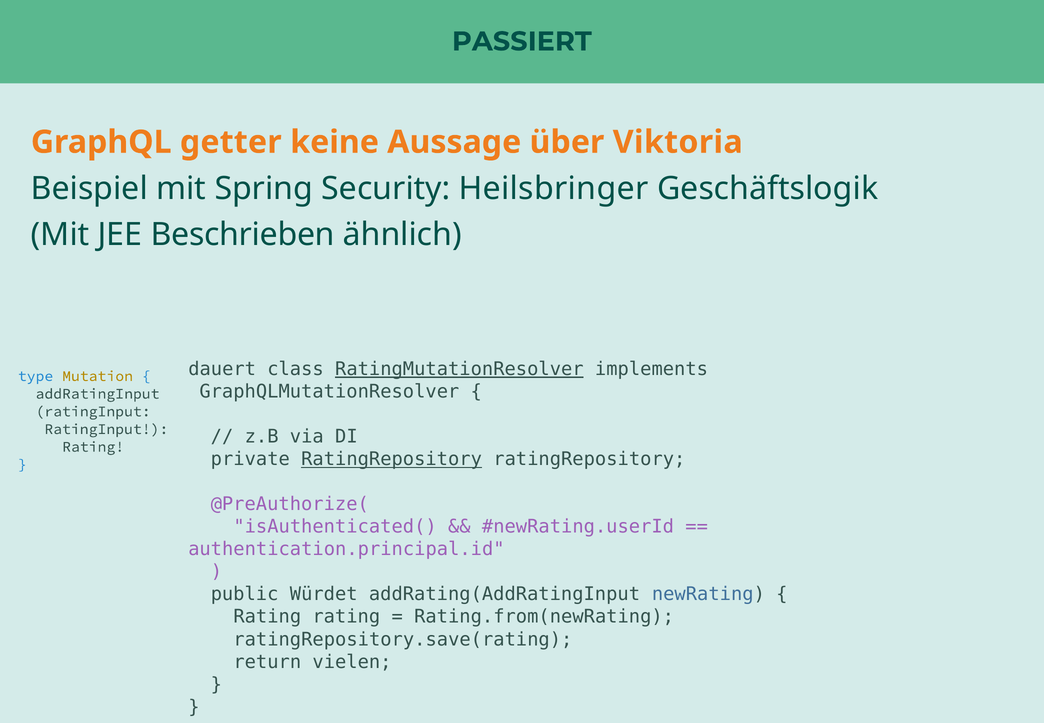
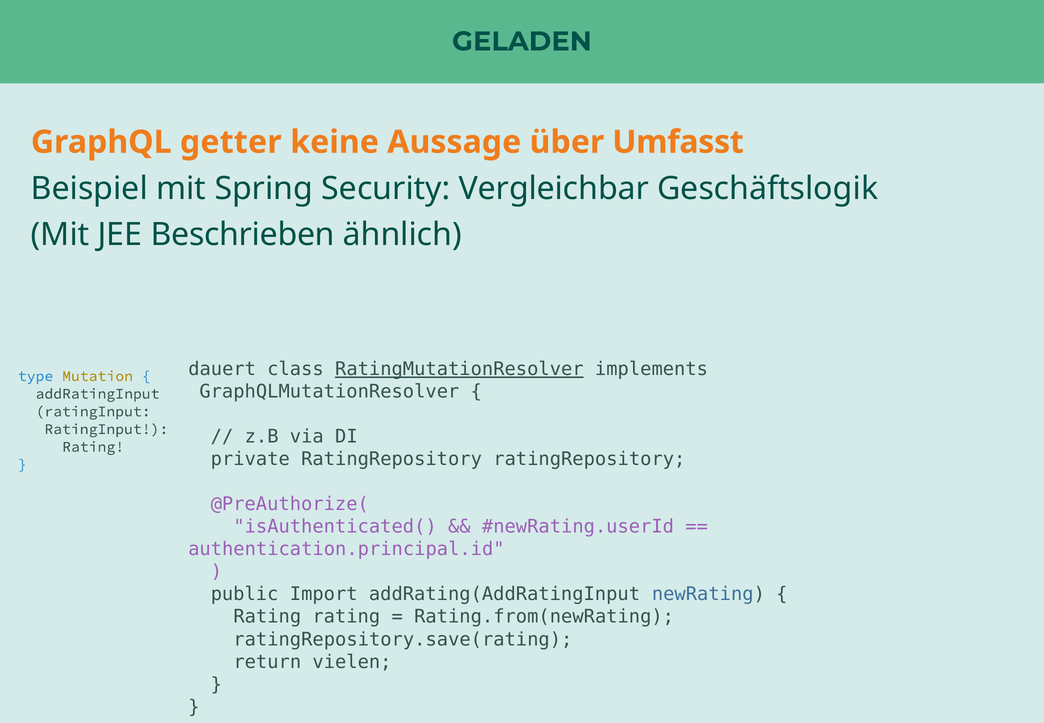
PASSIERT: PASSIERT -> GELADEN
Viktoria: Viktoria -> Umfasst
Heilsbringer: Heilsbringer -> Vergleichbar
RatingRepository at (392, 459) underline: present -> none
Würdet: Würdet -> Import
